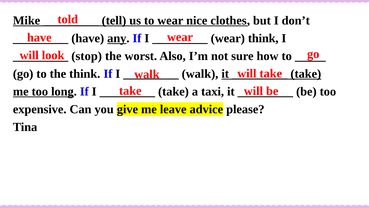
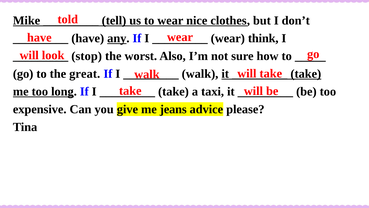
the think: think -> great
leave: leave -> jeans
